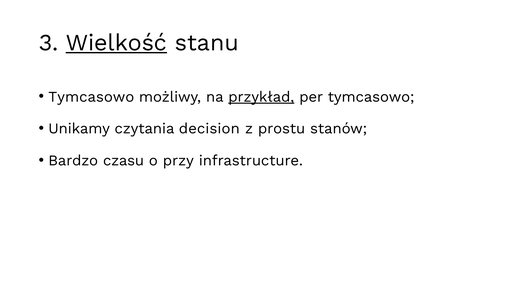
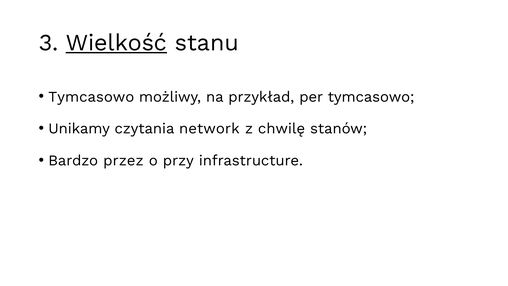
przykład underline: present -> none
decision: decision -> network
prostu: prostu -> chwilę
czasu: czasu -> przez
